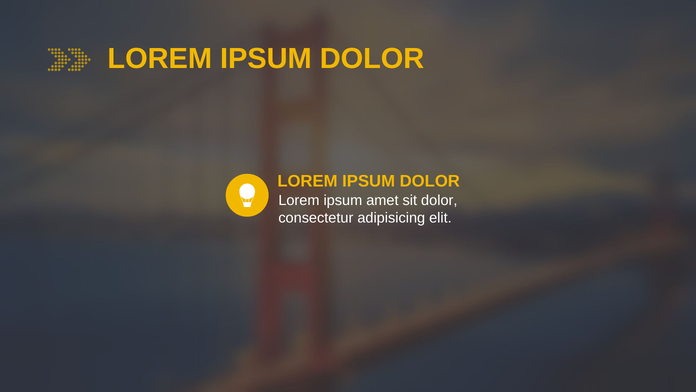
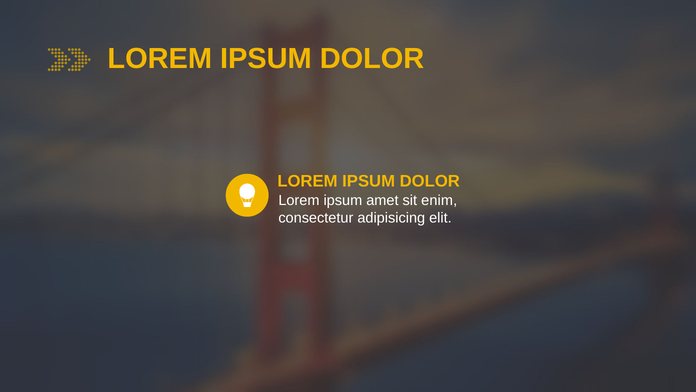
sit dolor: dolor -> enim
